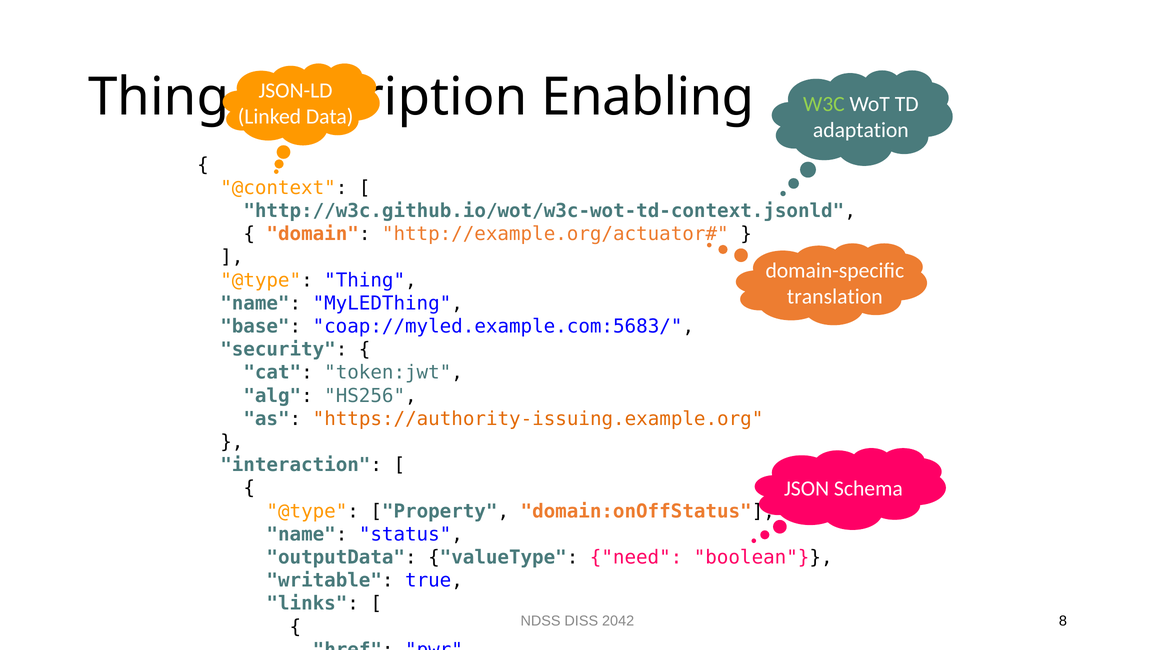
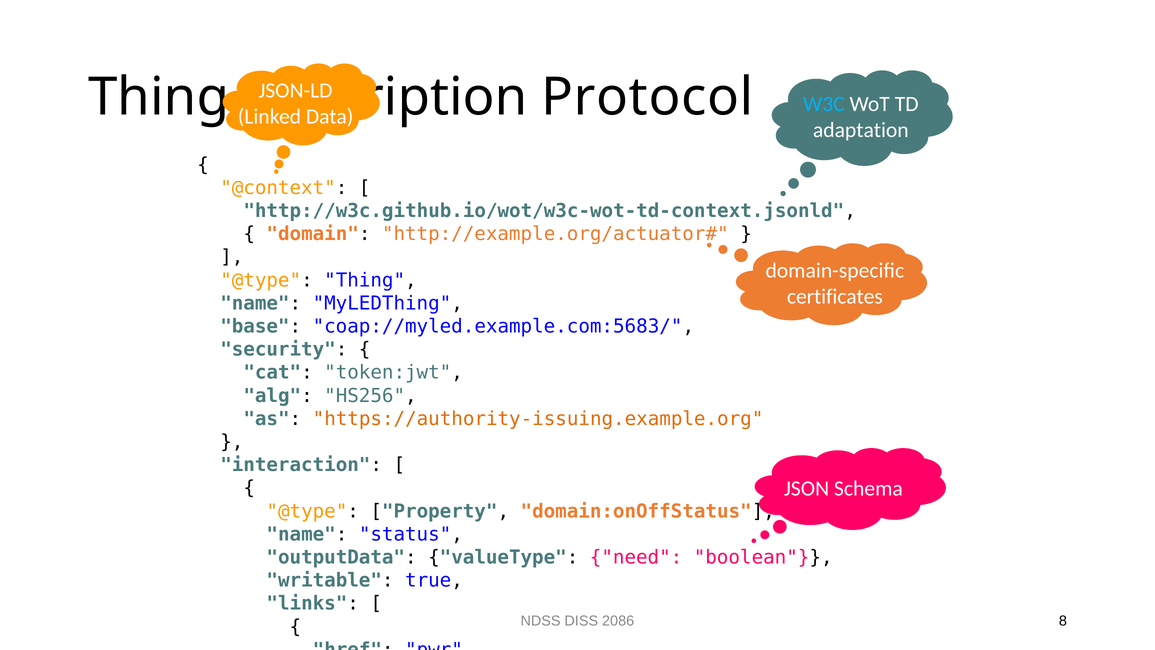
Enabling: Enabling -> Protocol
W3C colour: light green -> light blue
translation: translation -> certificates
2042: 2042 -> 2086
